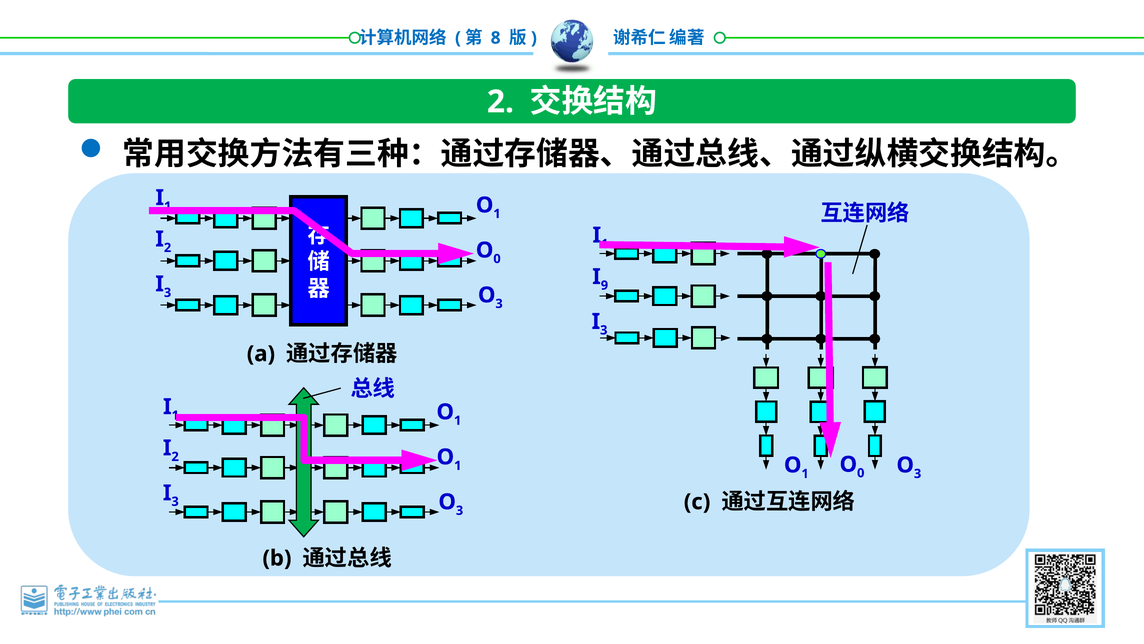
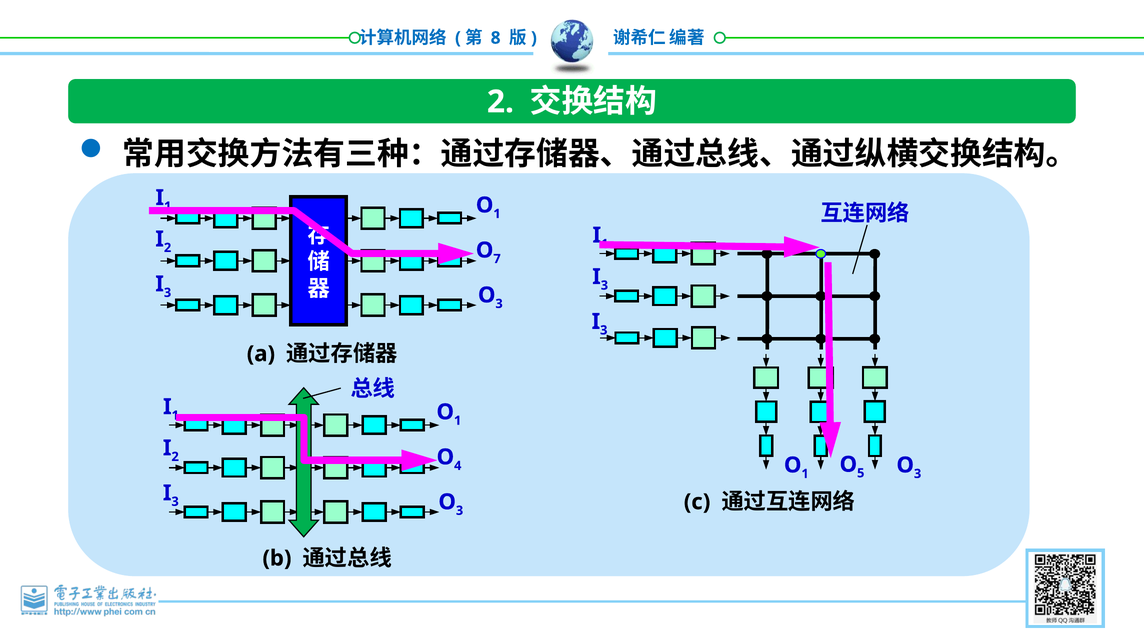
0 at (497, 259): 0 -> 7
9 at (604, 285): 9 -> 3
1 at (458, 465): 1 -> 4
0 at (861, 473): 0 -> 5
